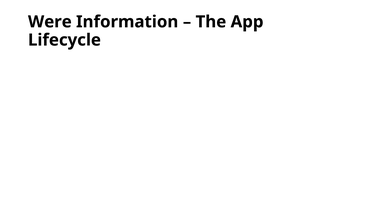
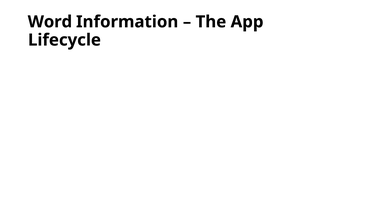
Were: Were -> Word
